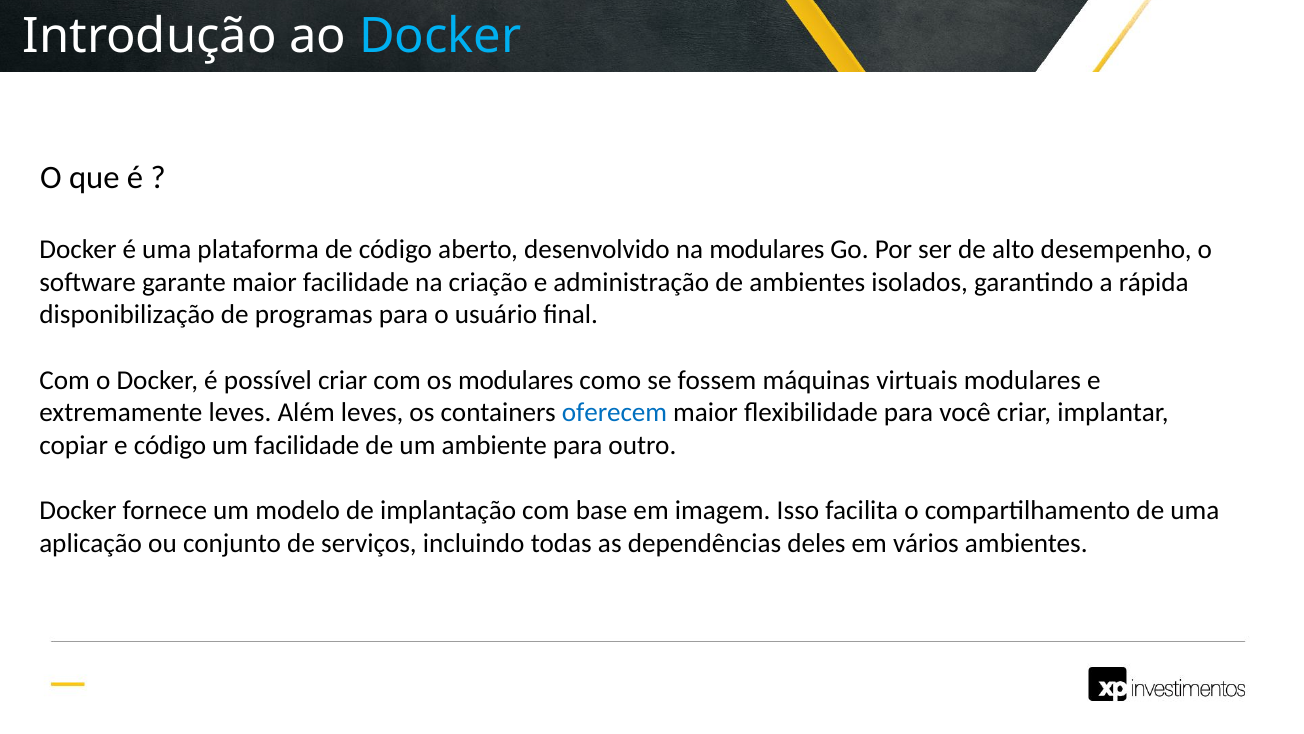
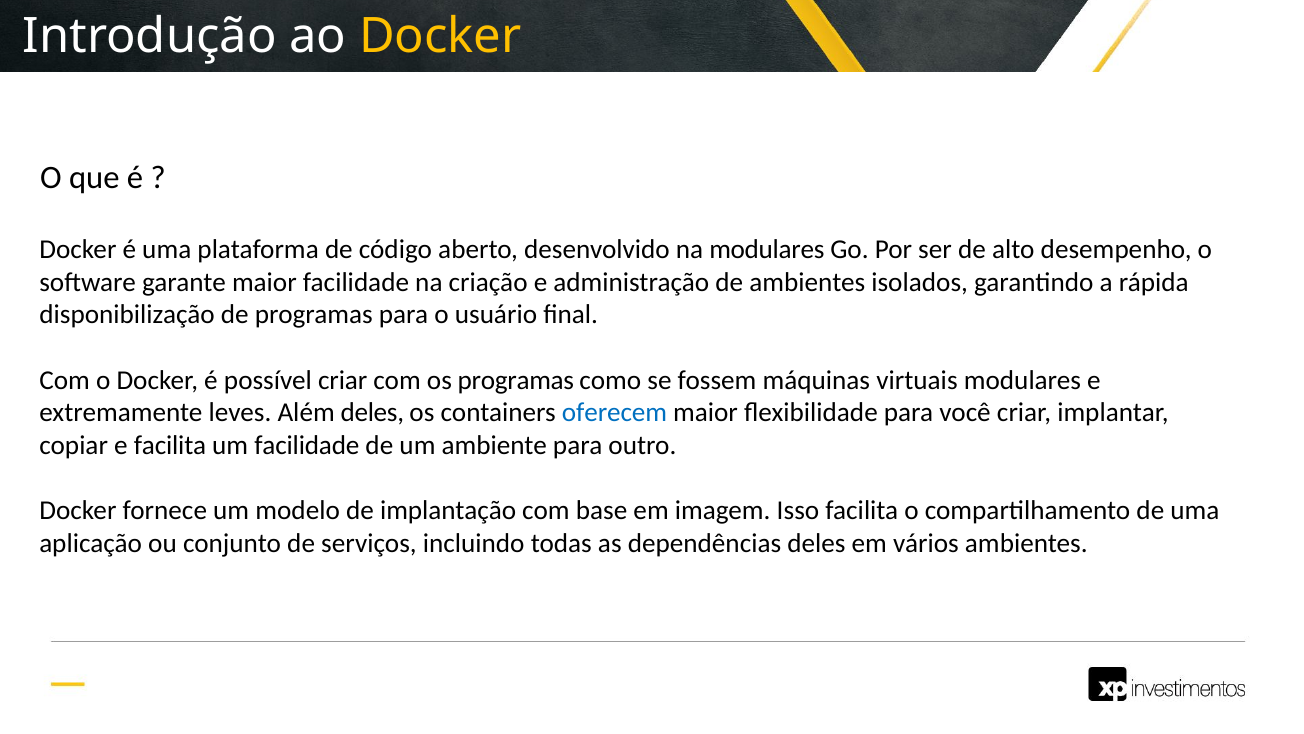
Docker at (440, 37) colour: light blue -> yellow
os modulares: modulares -> programas
Além leves: leves -> deles
e código: código -> facilita
